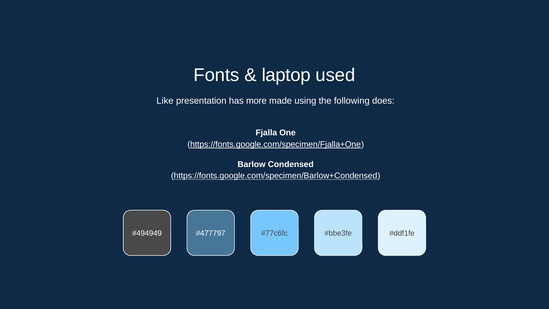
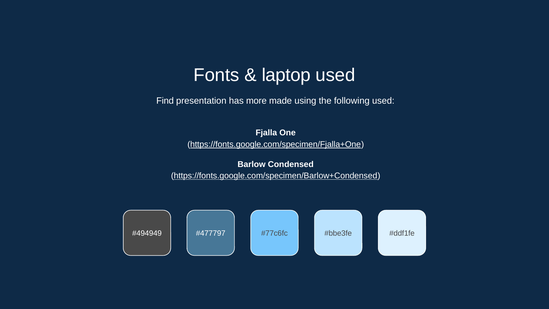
Like: Like -> Find
following does: does -> used
